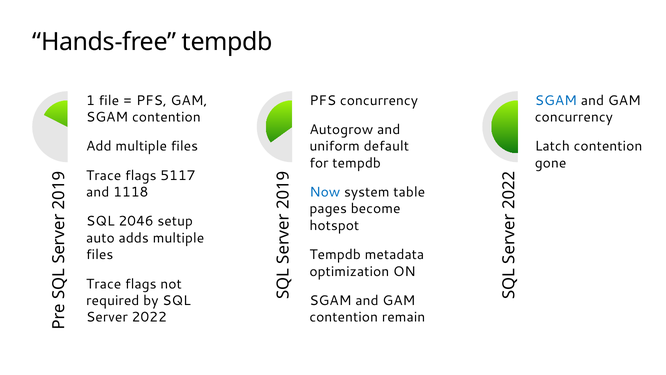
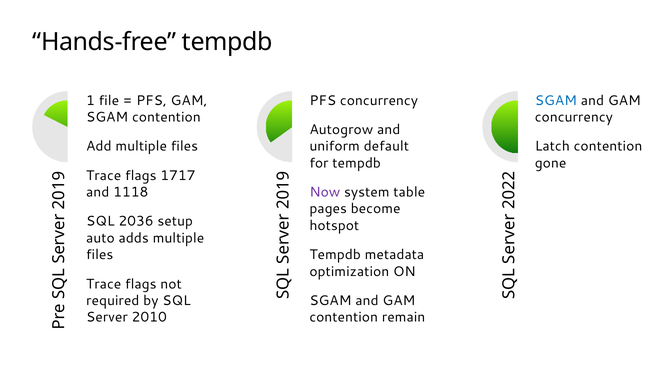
5117: 5117 -> 1717
Now colour: blue -> purple
2046: 2046 -> 2036
2022: 2022 -> 2010
